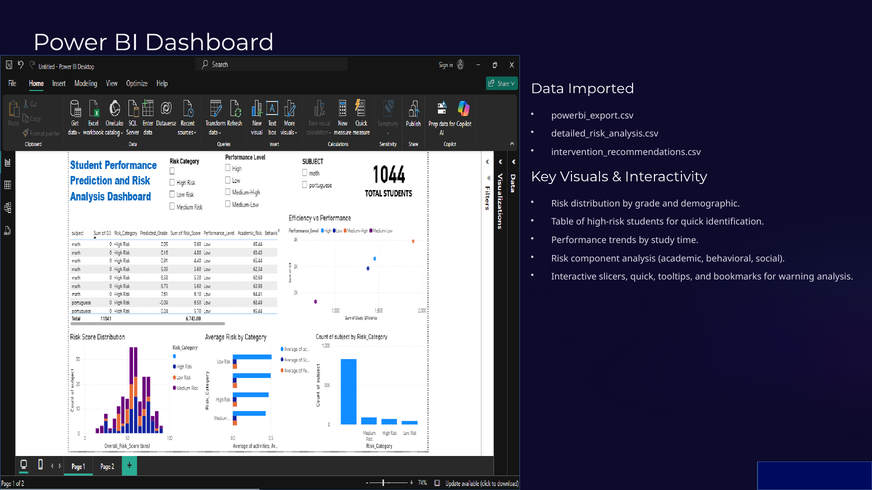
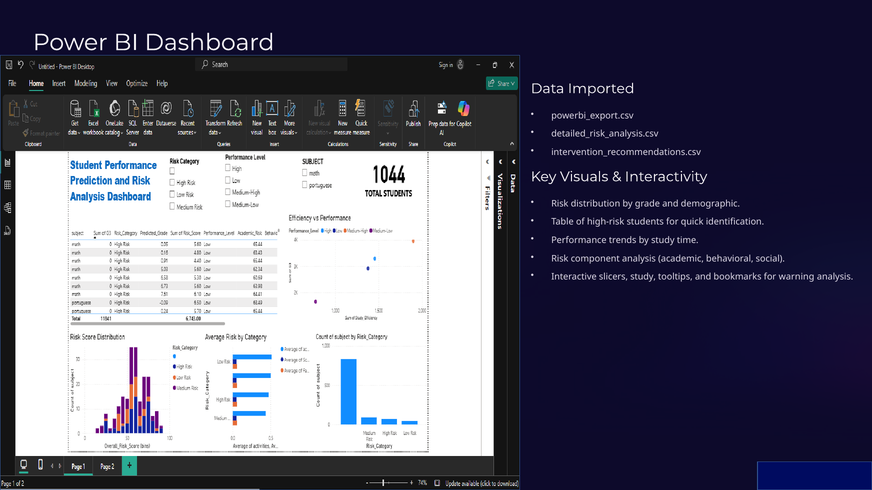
slicers quick: quick -> study
